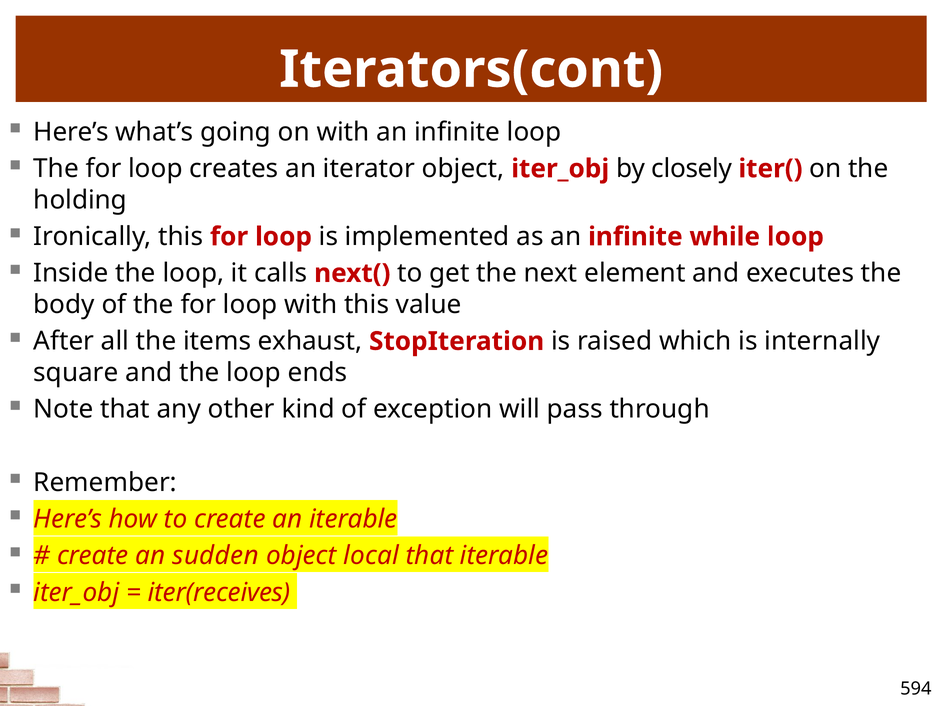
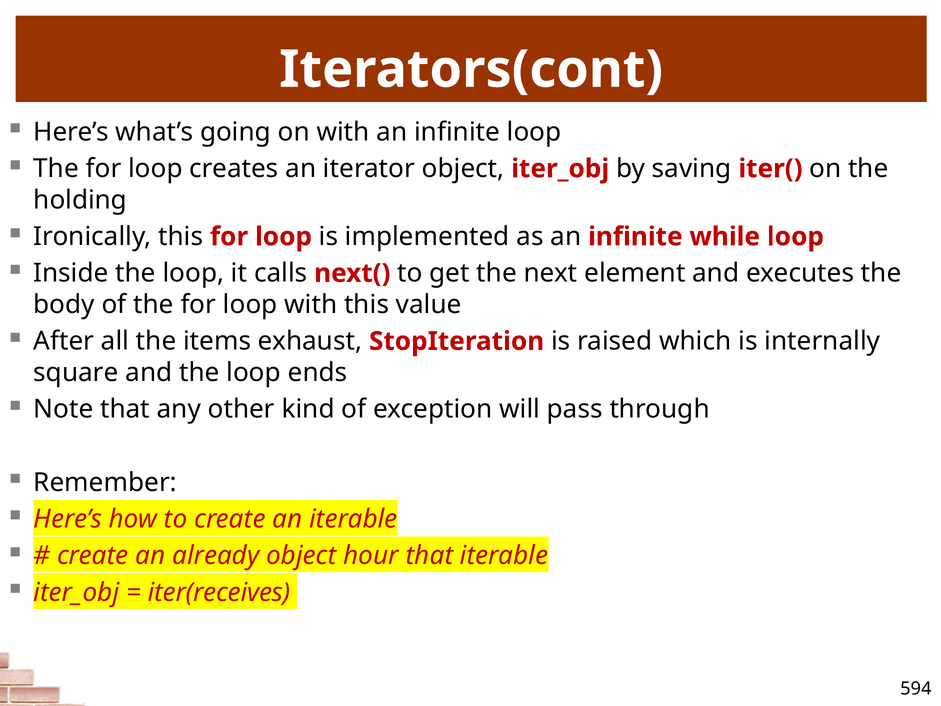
closely: closely -> saving
sudden: sudden -> already
local: local -> hour
